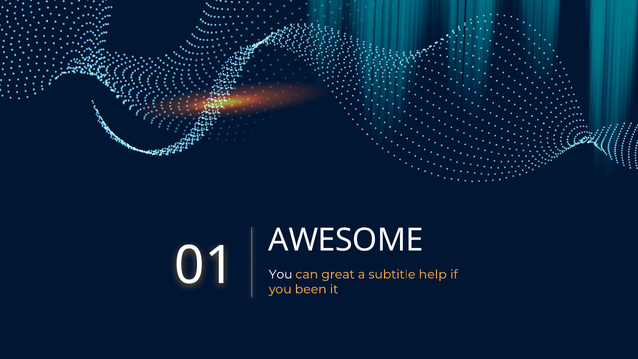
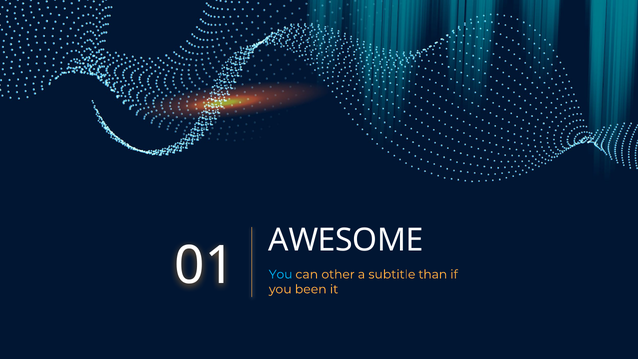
You at (281, 274) colour: white -> light blue
great: great -> other
help: help -> than
